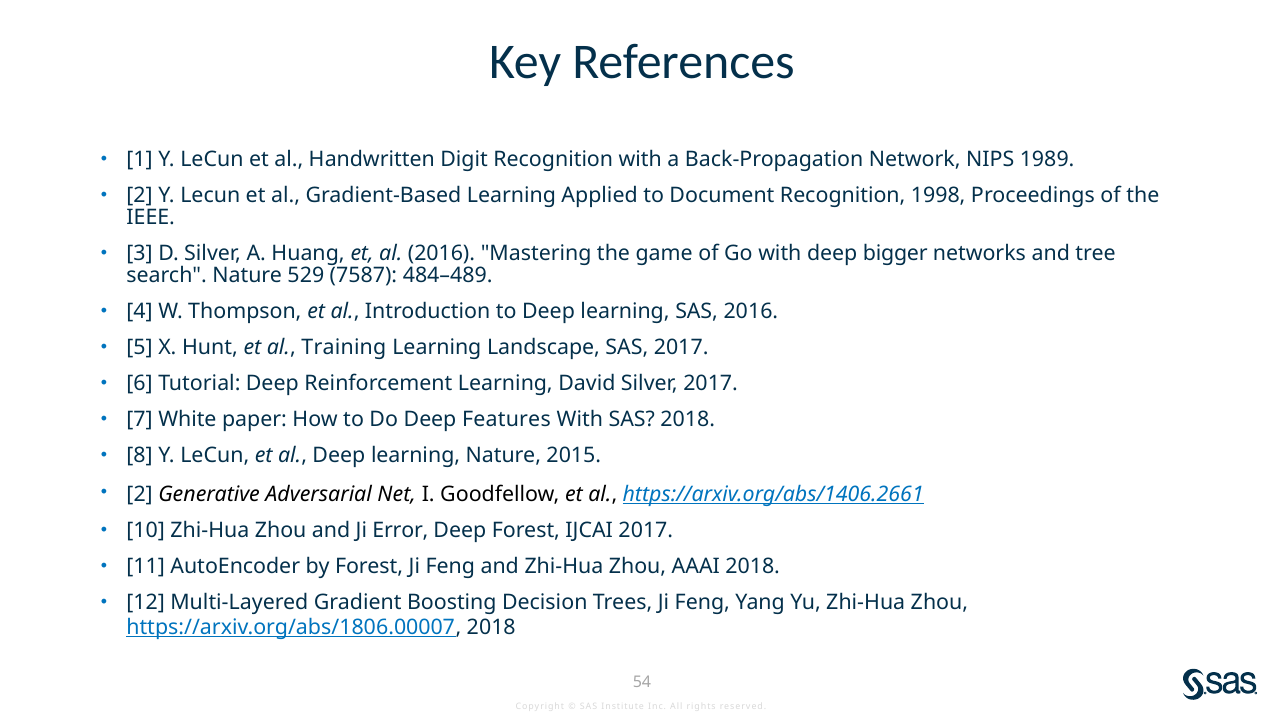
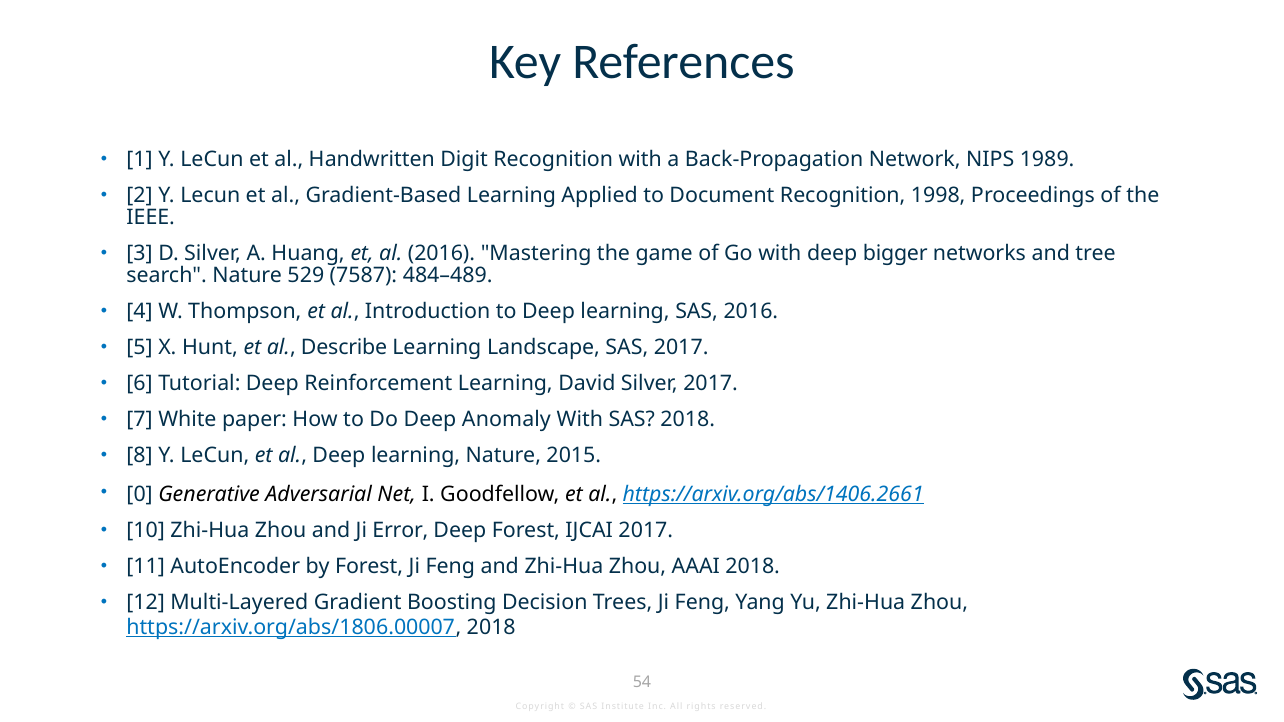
Training: Training -> Describe
Features: Features -> Anomaly
2 at (140, 494): 2 -> 0
